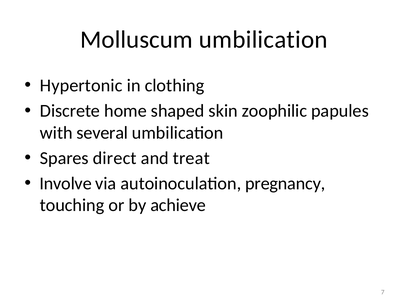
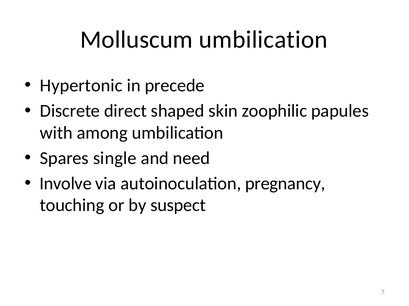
clothing: clothing -> precede
home: home -> direct
several: several -> among
direct: direct -> single
treat: treat -> need
achieve: achieve -> suspect
